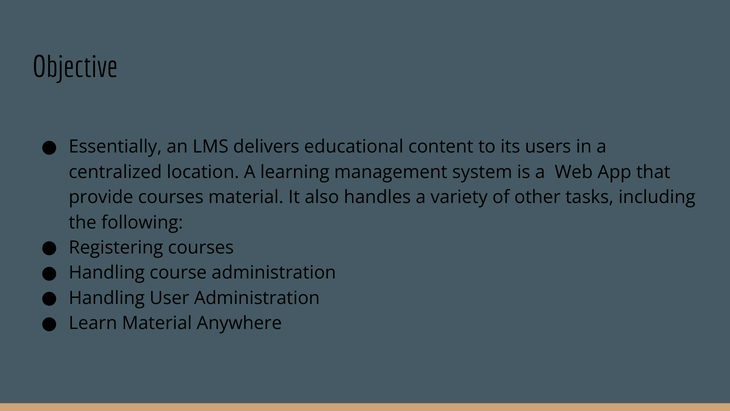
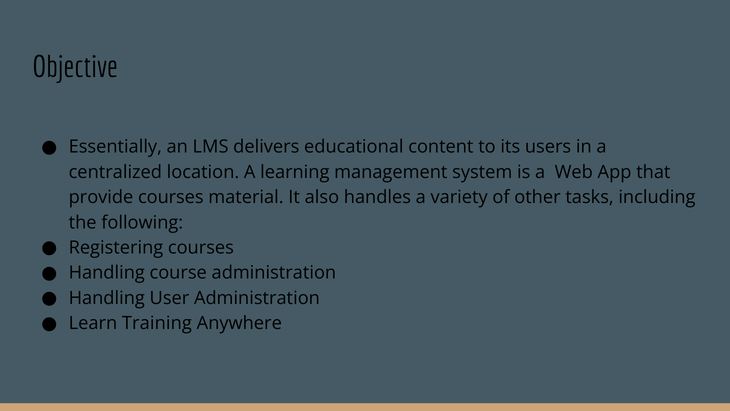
Learn Material: Material -> Training
